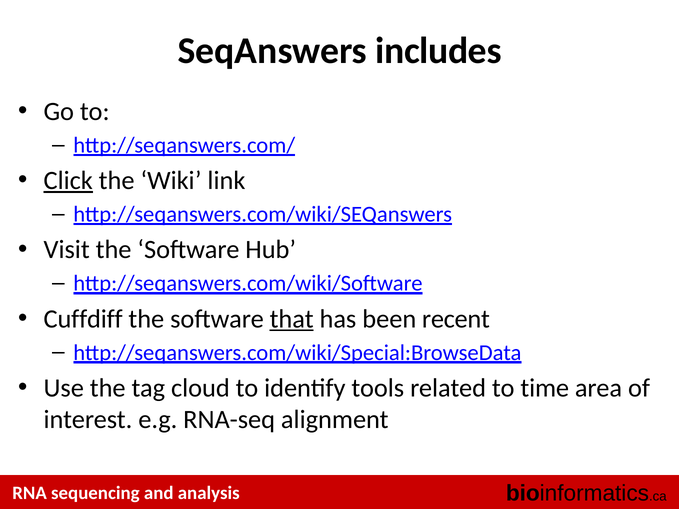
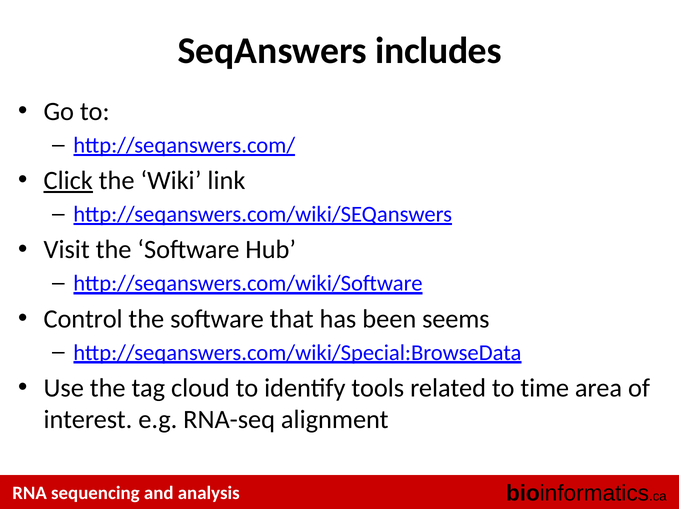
Cuffdiff: Cuffdiff -> Control
that underline: present -> none
recent: recent -> seems
